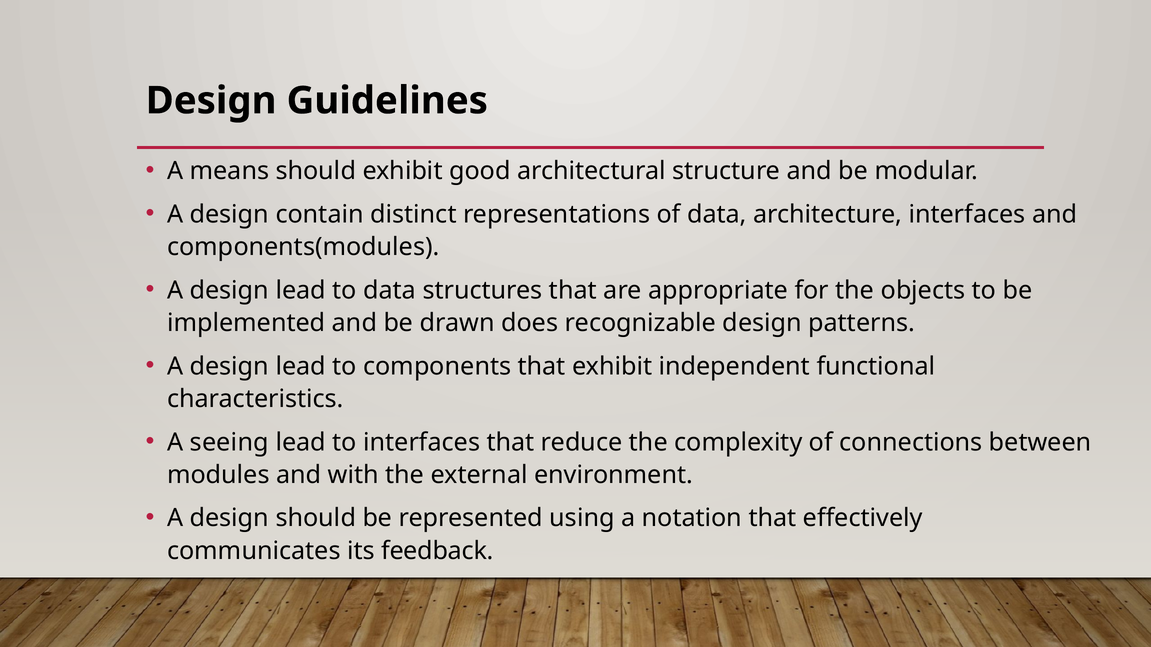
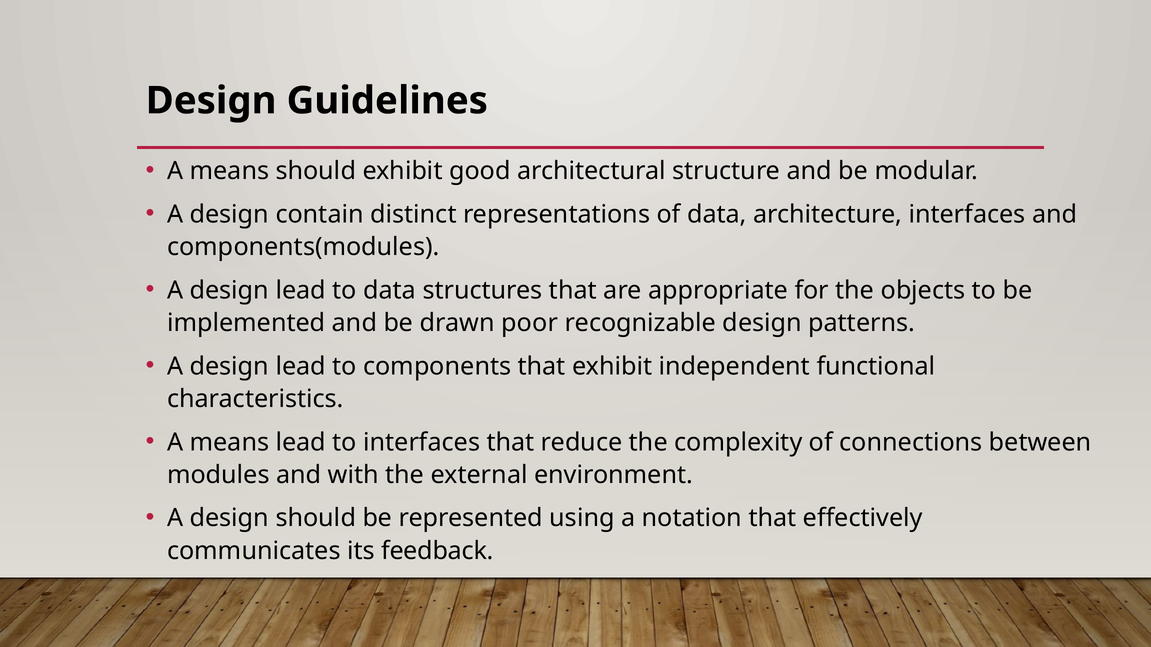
does: does -> poor
seeing at (229, 443): seeing -> means
